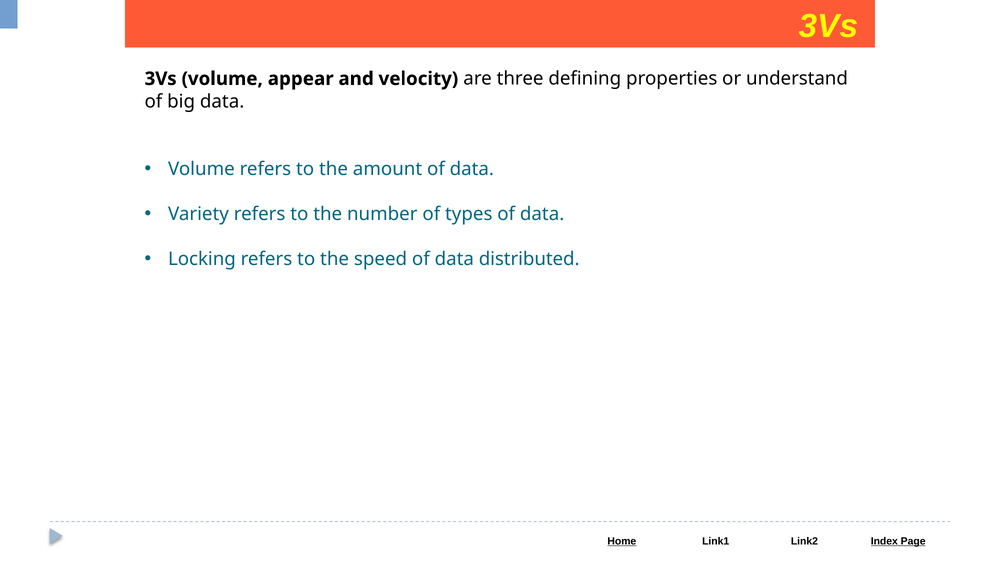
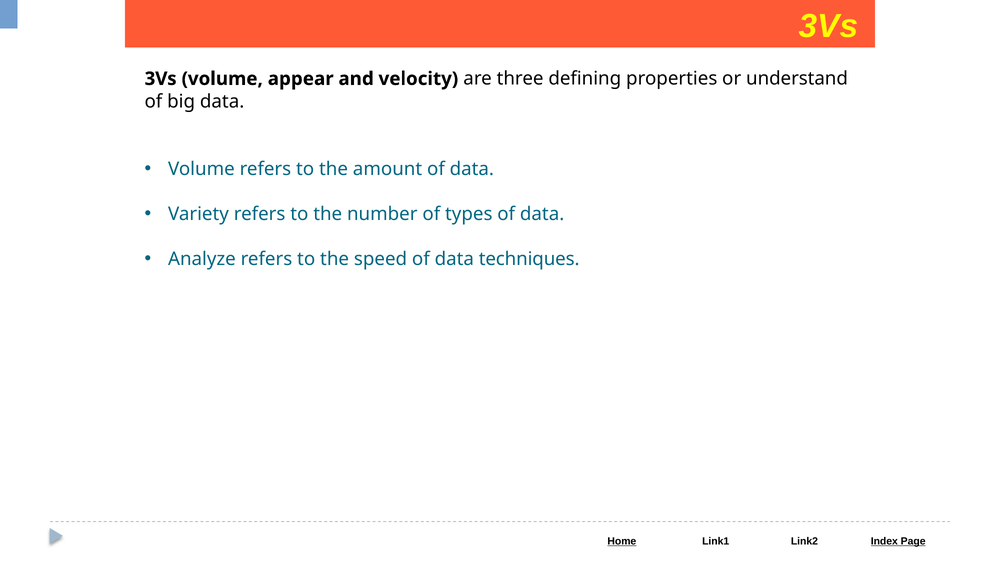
Locking: Locking -> Analyze
distributed: distributed -> techniques
